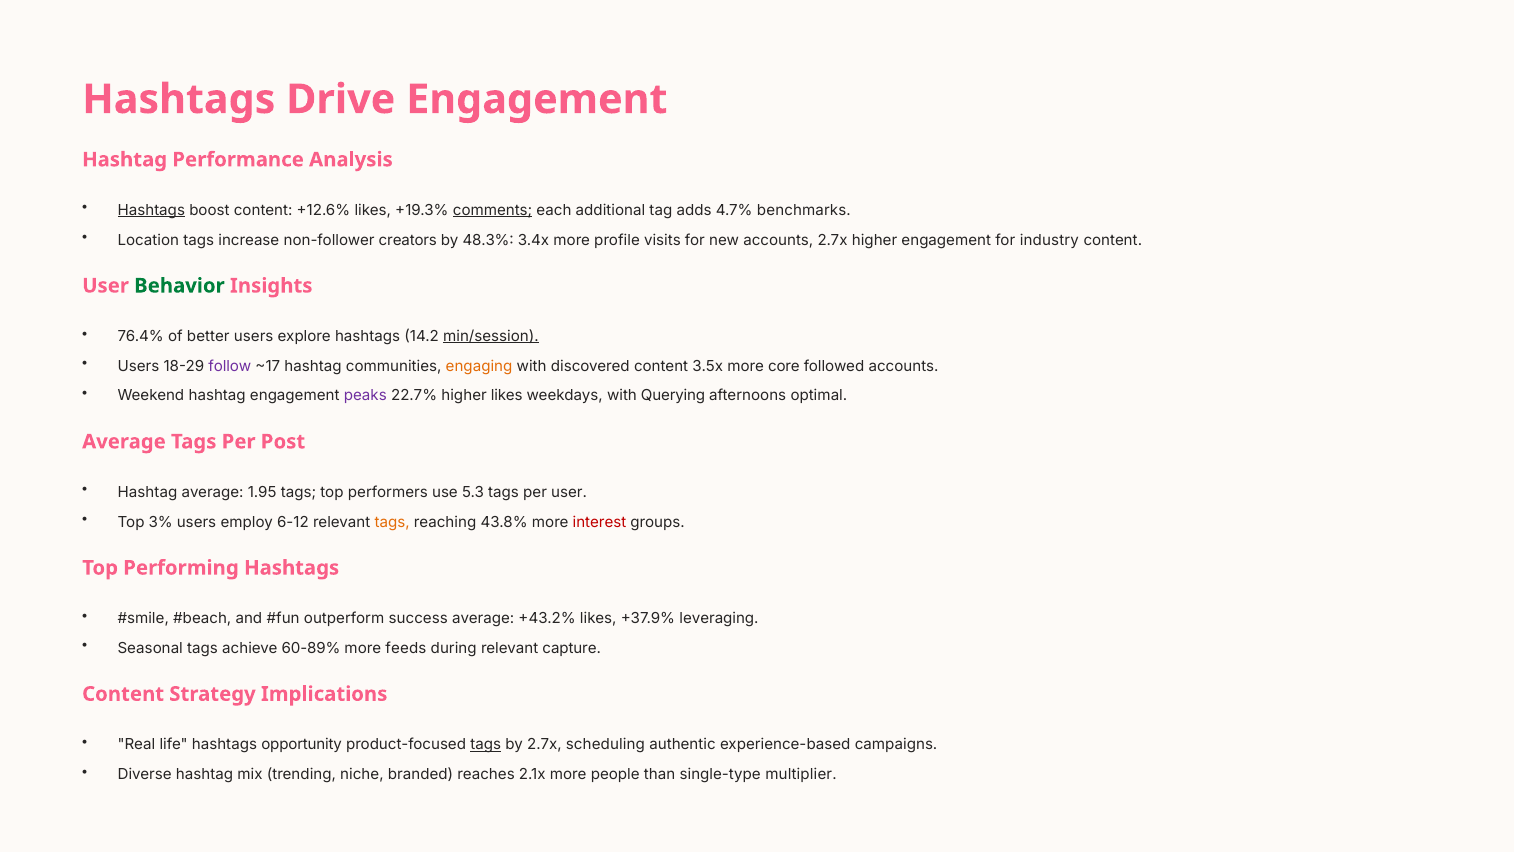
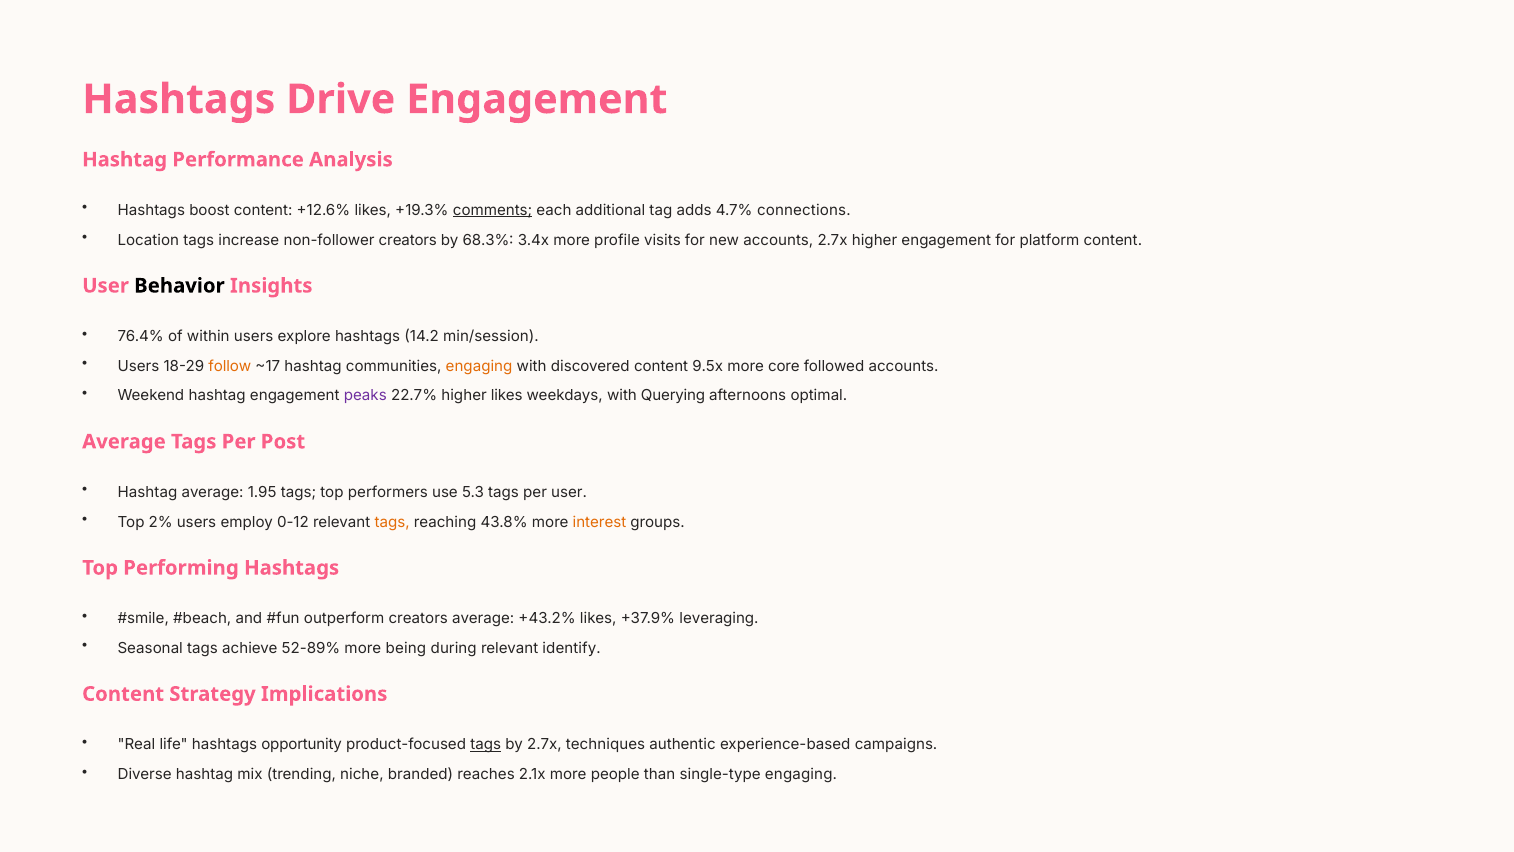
Hashtags at (151, 210) underline: present -> none
benchmarks: benchmarks -> connections
48.3%: 48.3% -> 68.3%
industry: industry -> platform
Behavior colour: green -> black
better: better -> within
min/session underline: present -> none
follow colour: purple -> orange
3.5x: 3.5x -> 9.5x
3%: 3% -> 2%
6-12: 6-12 -> 0-12
interest colour: red -> orange
outperform success: success -> creators
60-89%: 60-89% -> 52-89%
feeds: feeds -> being
capture: capture -> identify
scheduling: scheduling -> techniques
single-type multiplier: multiplier -> engaging
